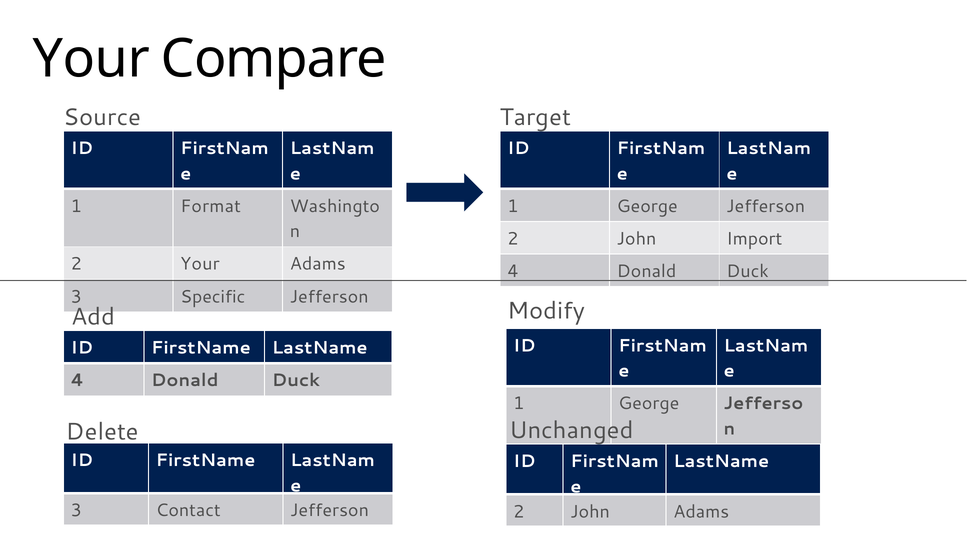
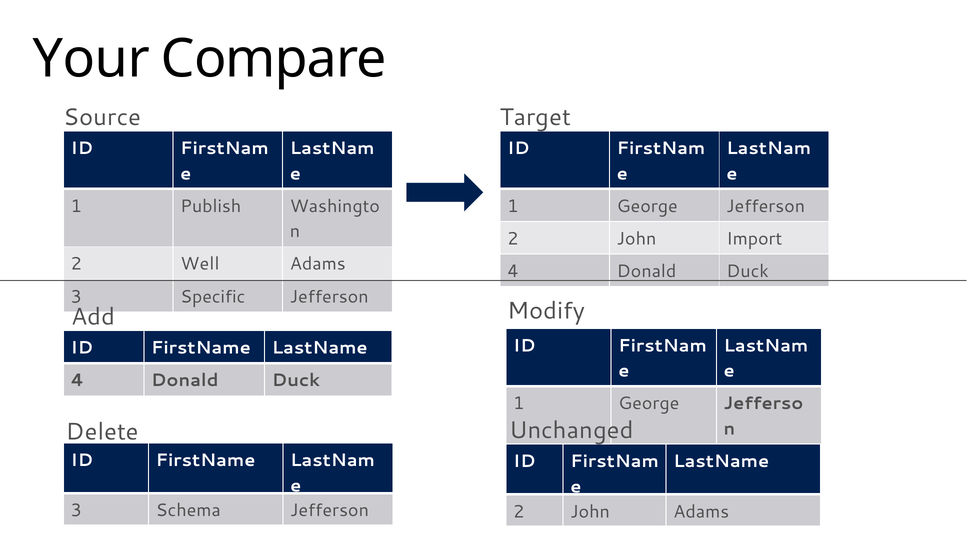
Format: Format -> Publish
2 Your: Your -> Well
Contact: Contact -> Schema
